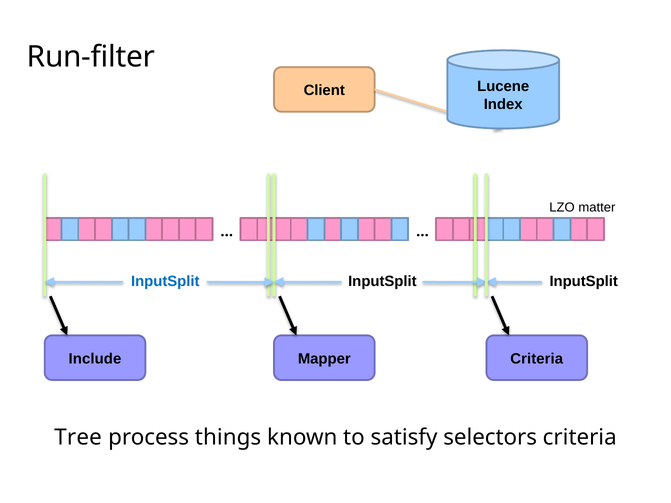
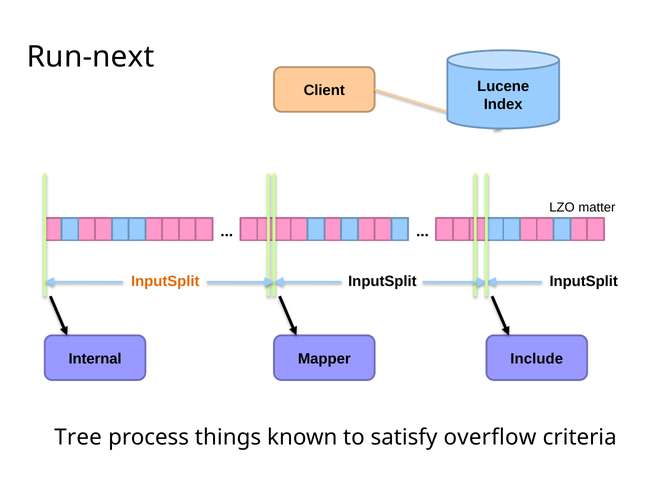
Run-filter: Run-filter -> Run-next
InputSplit at (165, 282) colour: blue -> orange
Include: Include -> Internal
Mapper Criteria: Criteria -> Include
selectors: selectors -> overflow
